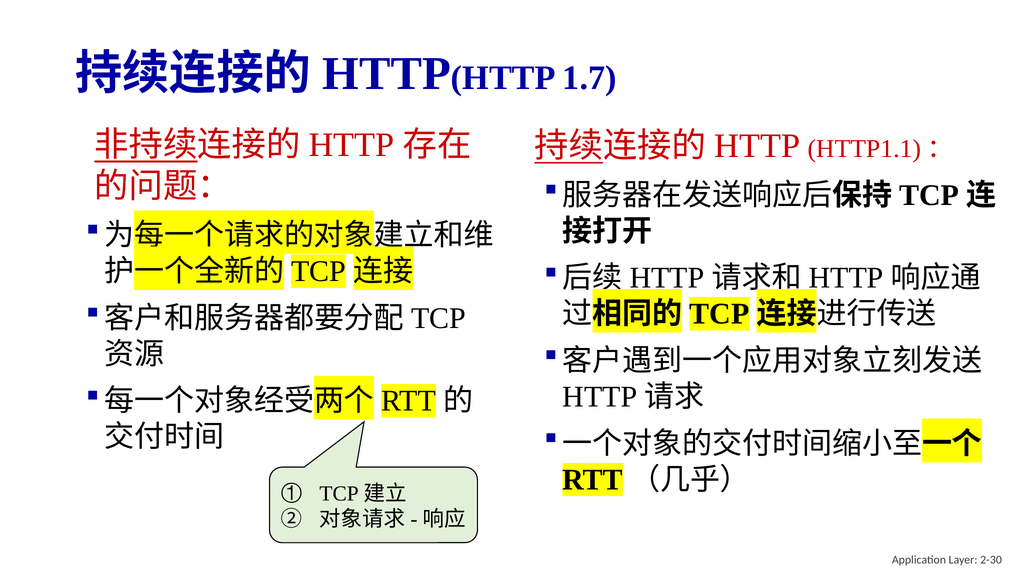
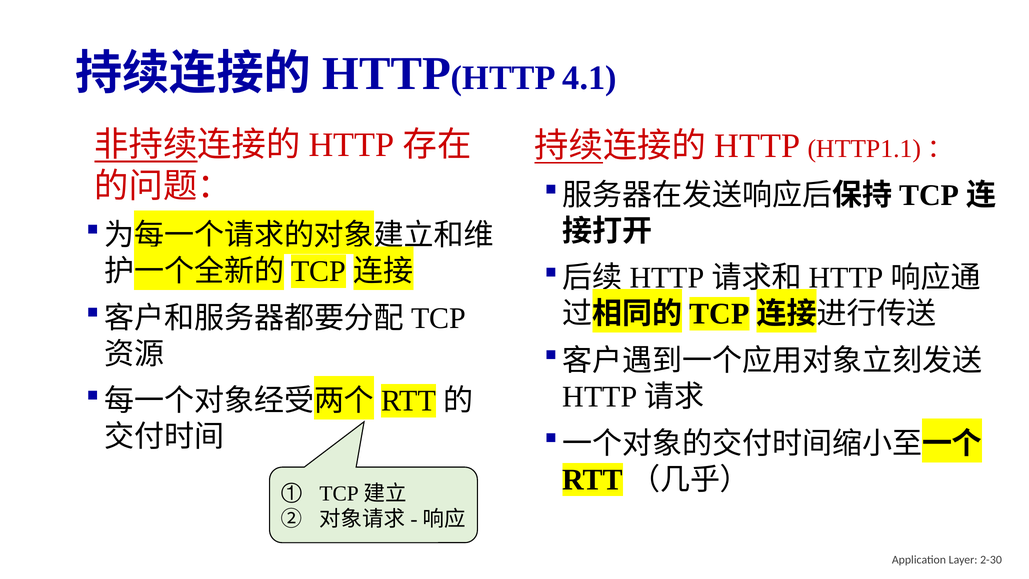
1.7: 1.7 -> 4.1
